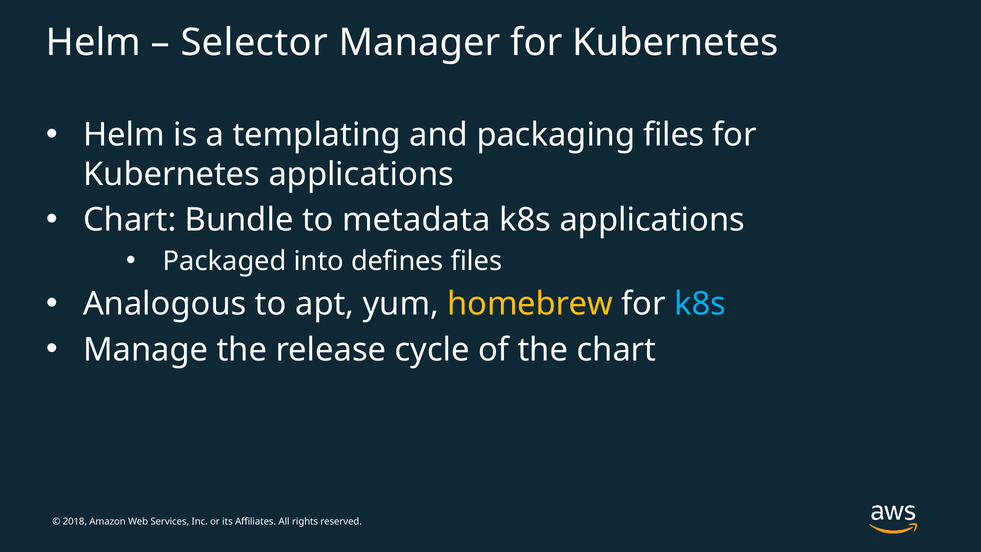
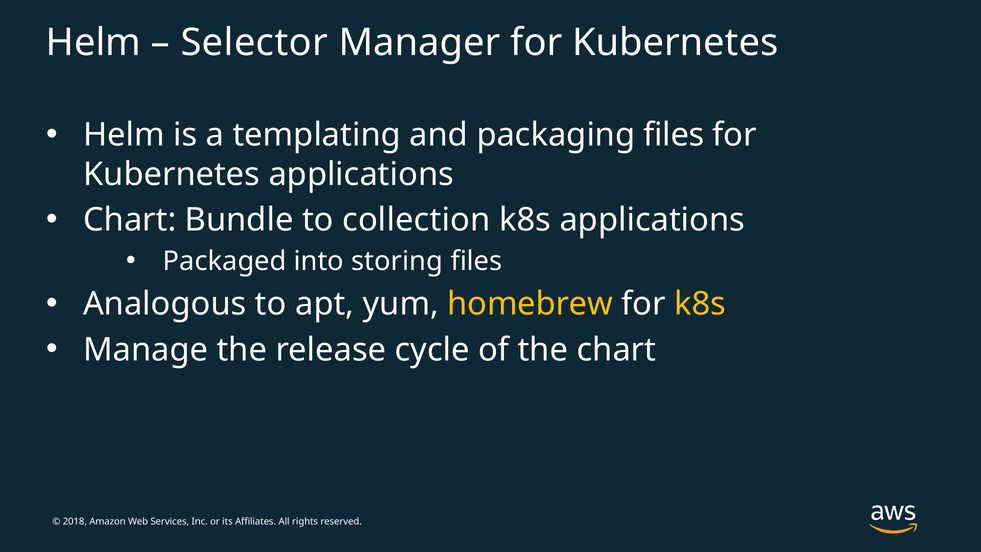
metadata: metadata -> collection
defines: defines -> storing
k8s at (700, 304) colour: light blue -> yellow
